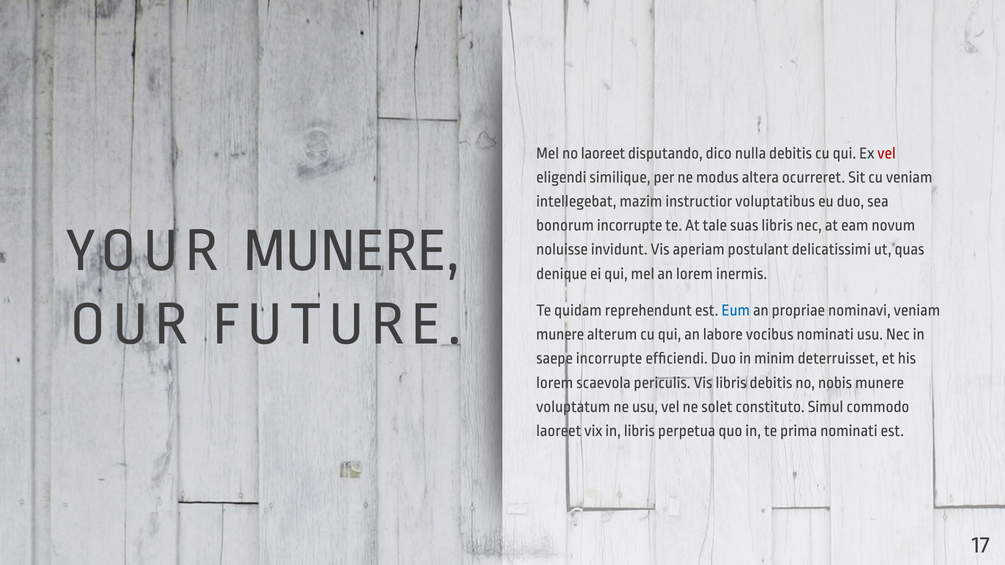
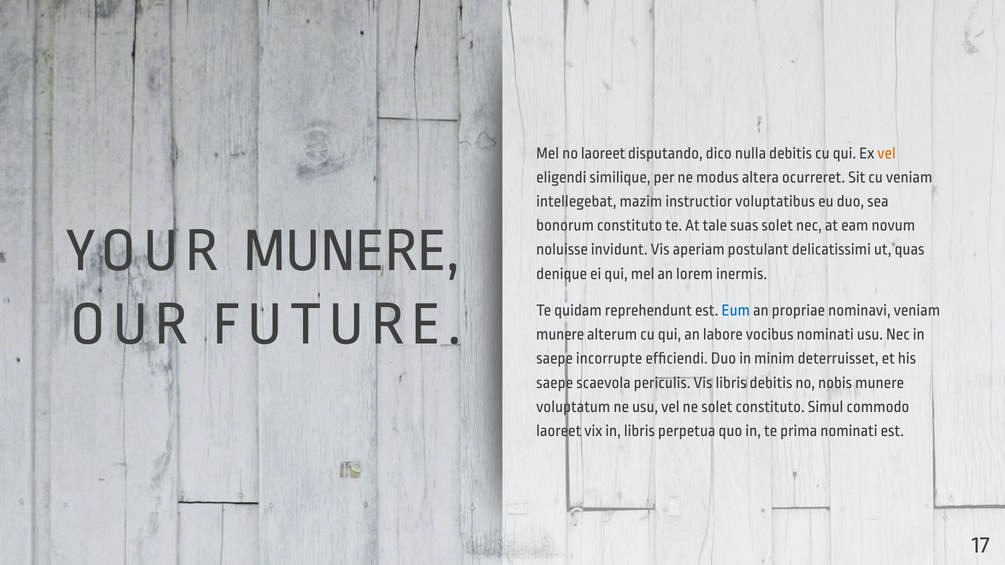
vel at (887, 153) colour: red -> orange
bonorum incorrupte: incorrupte -> constituto
suas libris: libris -> solet
lorem at (555, 383): lorem -> saepe
